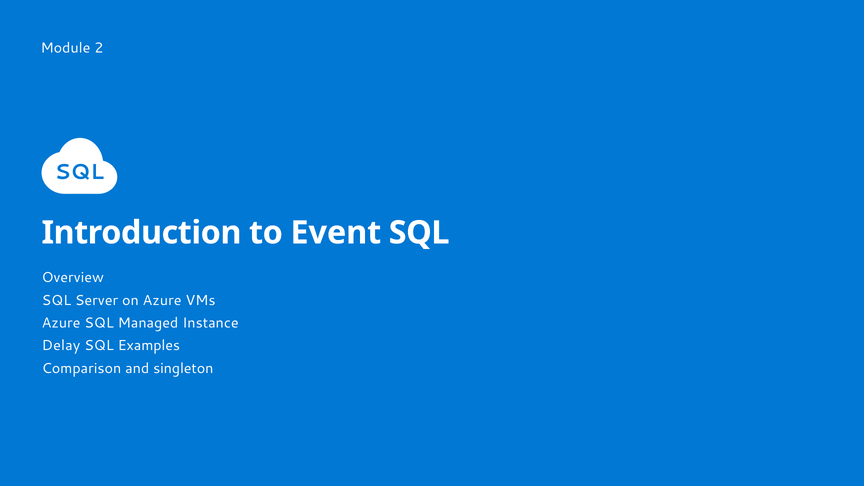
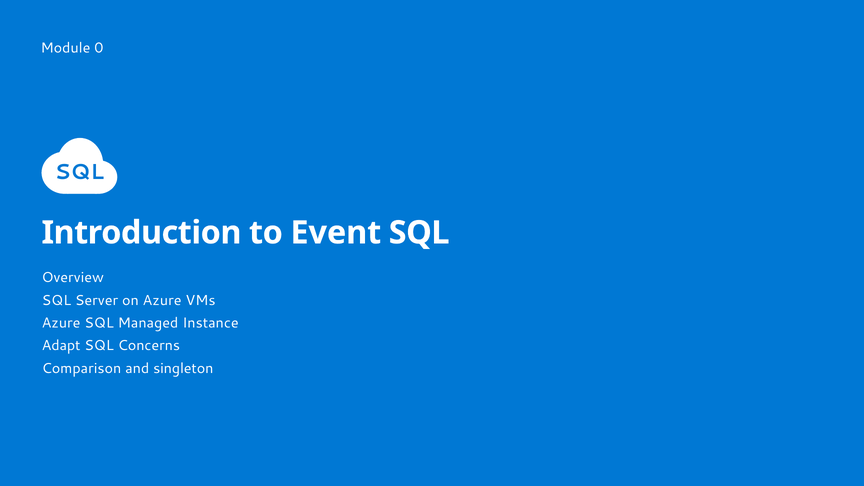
2: 2 -> 0
Delay: Delay -> Adapt
Examples: Examples -> Concerns
